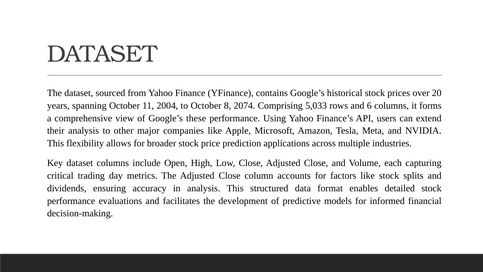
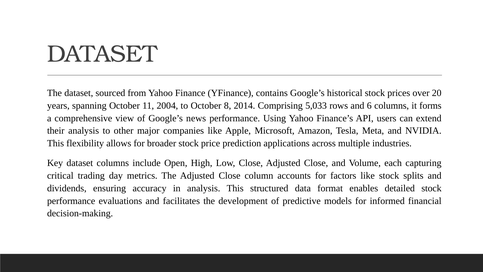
2074: 2074 -> 2014
these: these -> news
